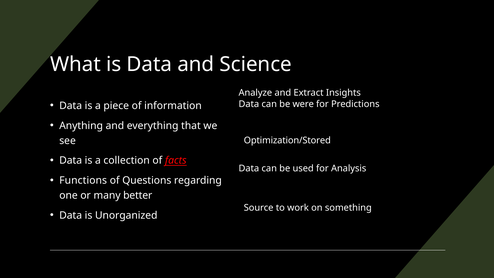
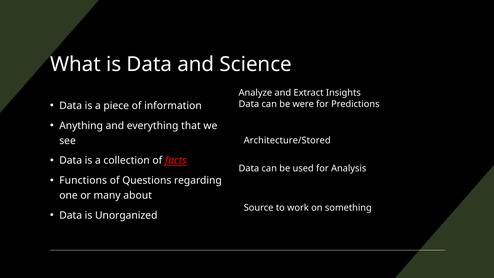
Optimization/Stored: Optimization/Stored -> Architecture/Stored
better: better -> about
